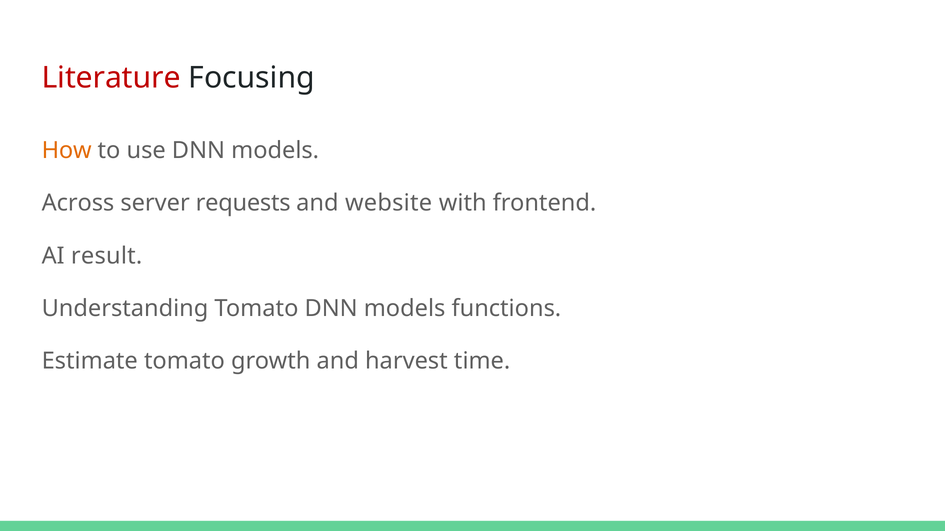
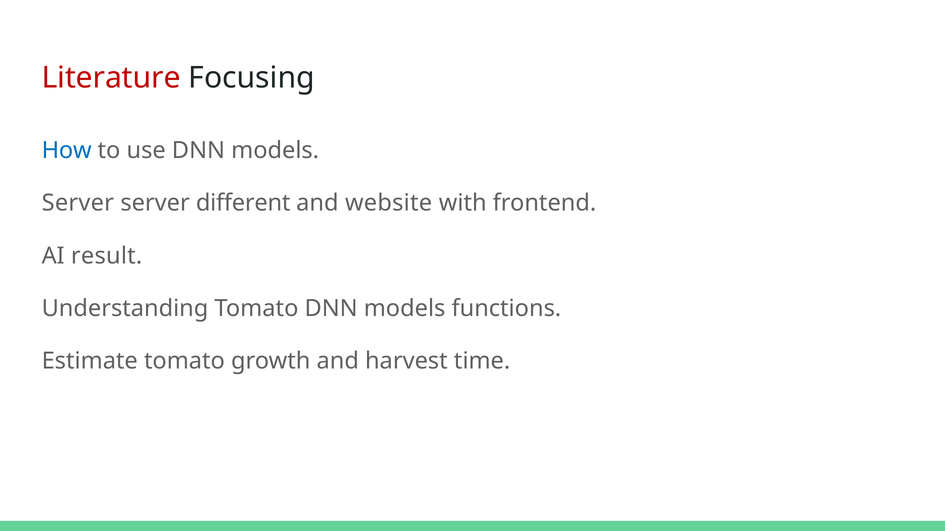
How colour: orange -> blue
Across at (78, 203): Across -> Server
requests: requests -> different
